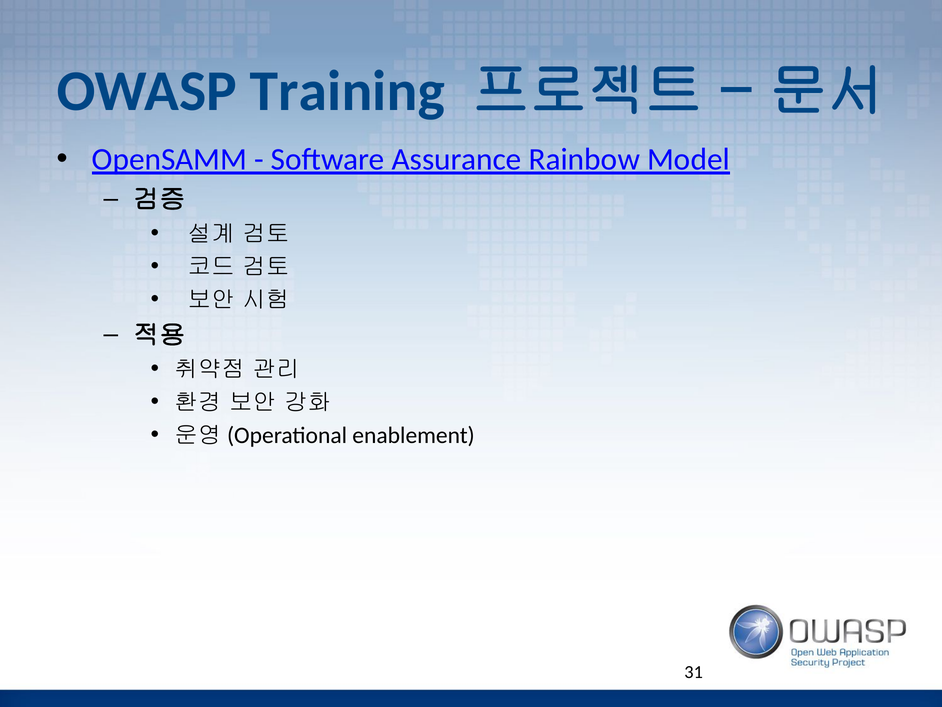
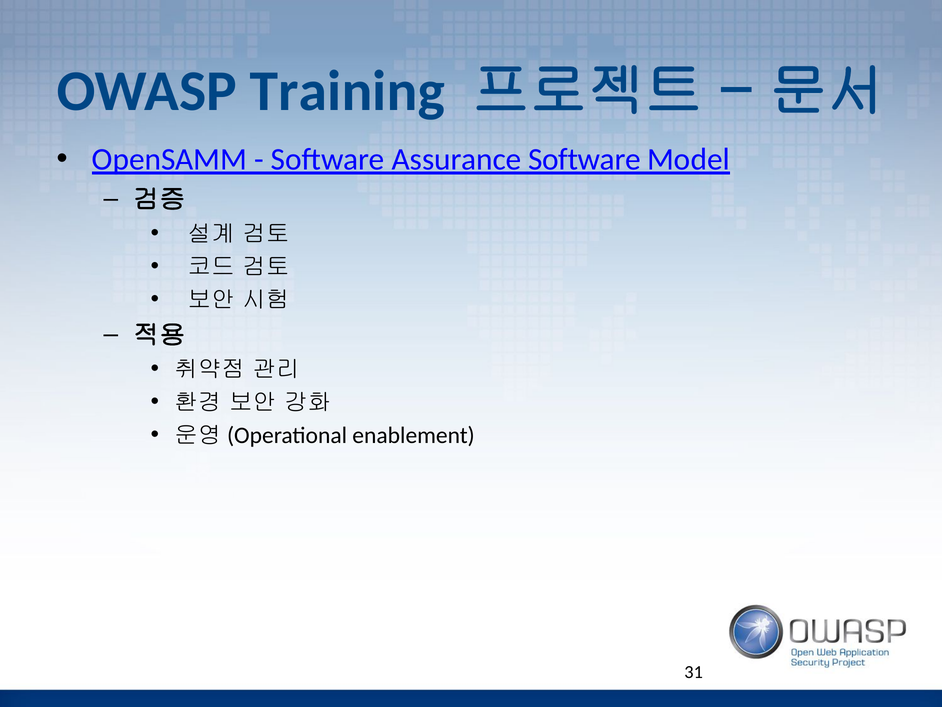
Assurance Rainbow: Rainbow -> Software
